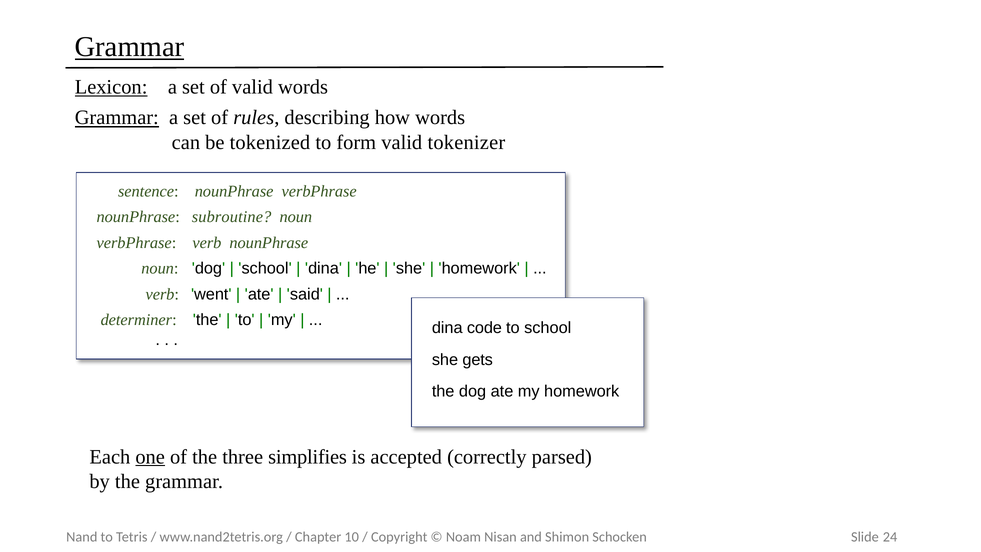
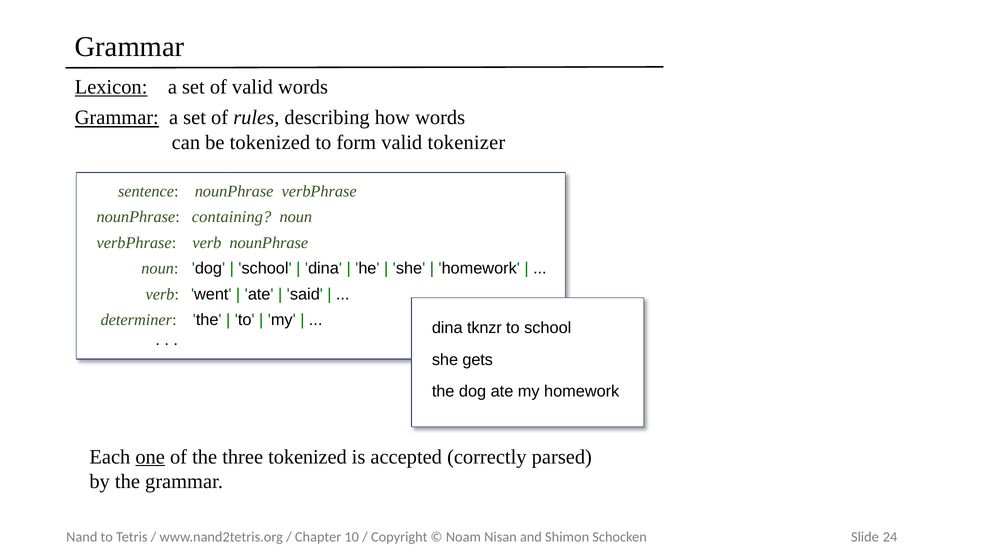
Grammar at (129, 47) underline: present -> none
subroutine: subroutine -> containing
code: code -> tknzr
three simplifies: simplifies -> tokenized
